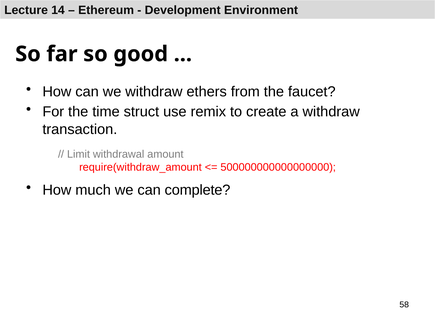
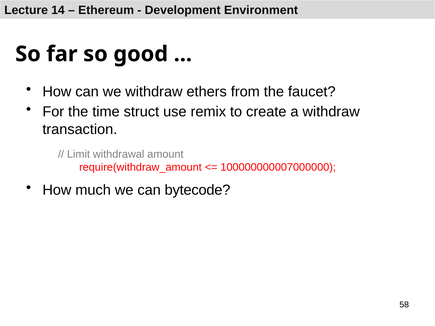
500000000000000000: 500000000000000000 -> 100000000007000000
complete: complete -> bytecode
